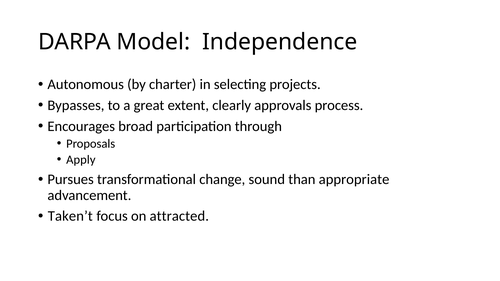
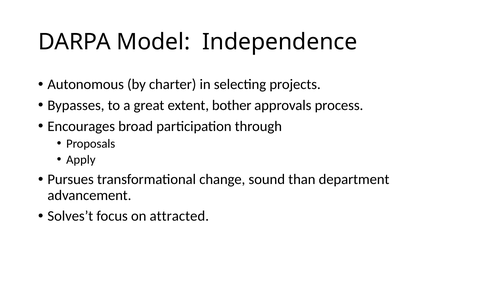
clearly: clearly -> bother
appropriate: appropriate -> department
Taken’t: Taken’t -> Solves’t
